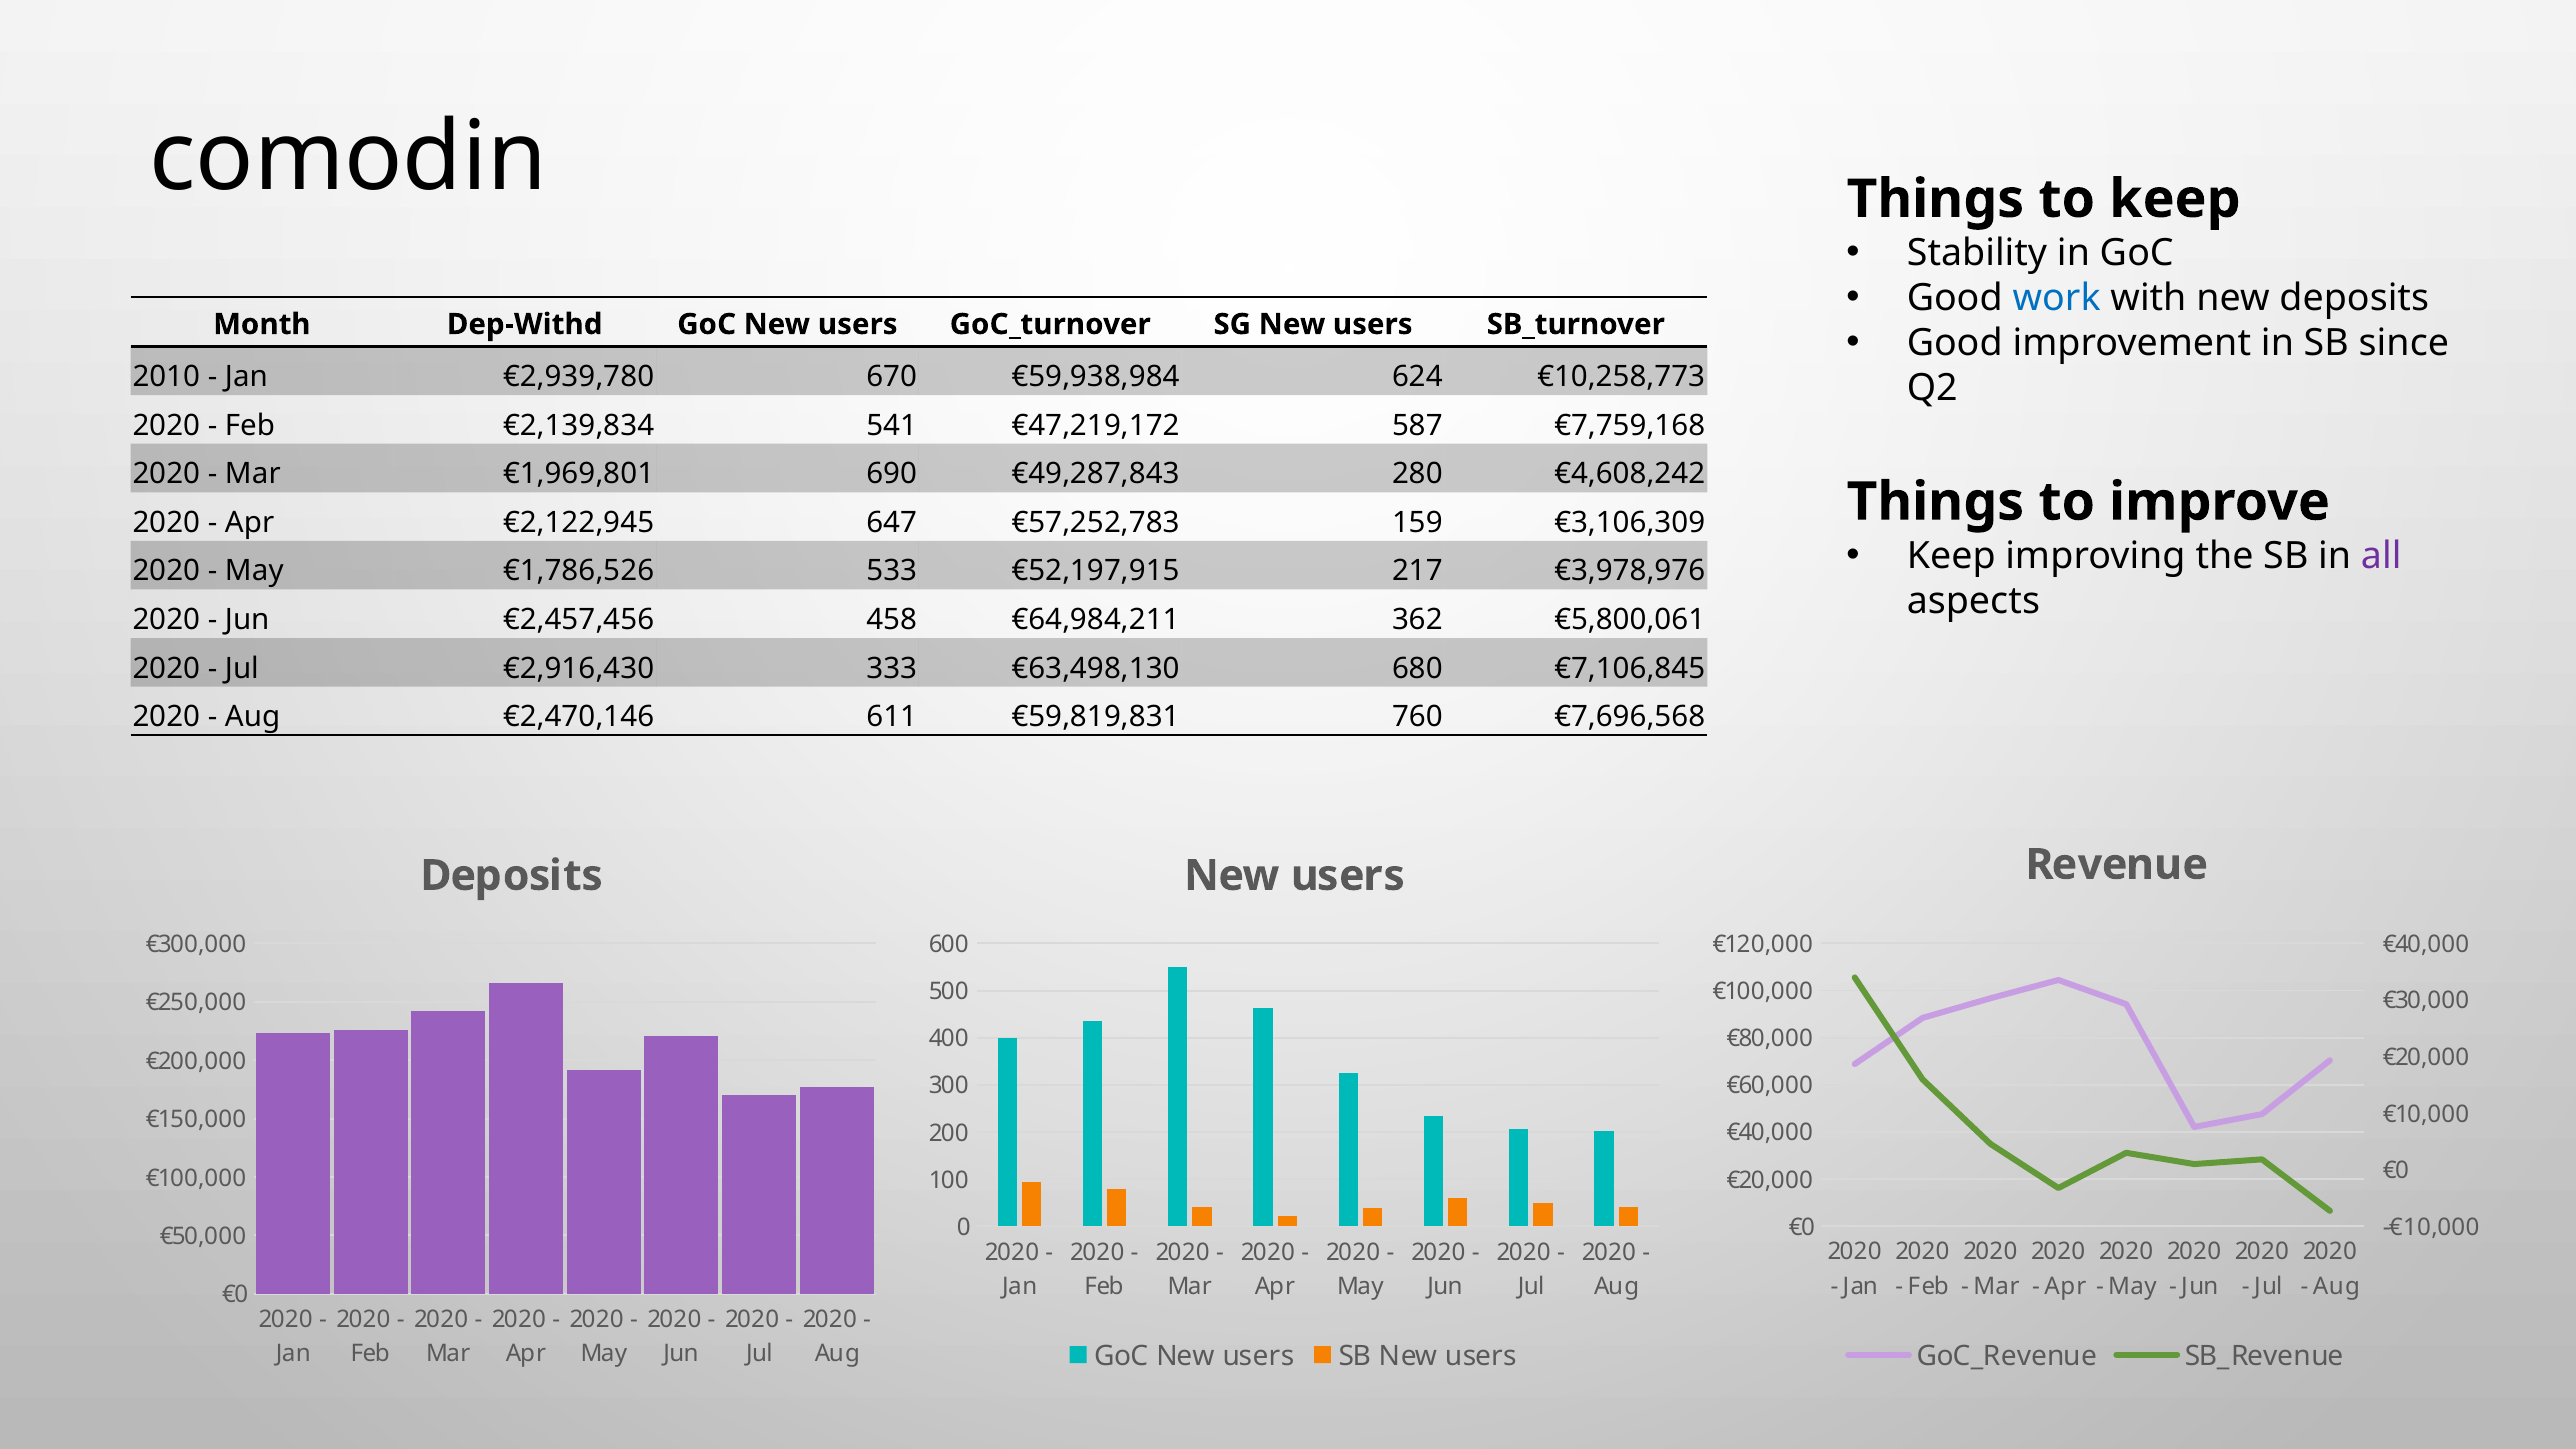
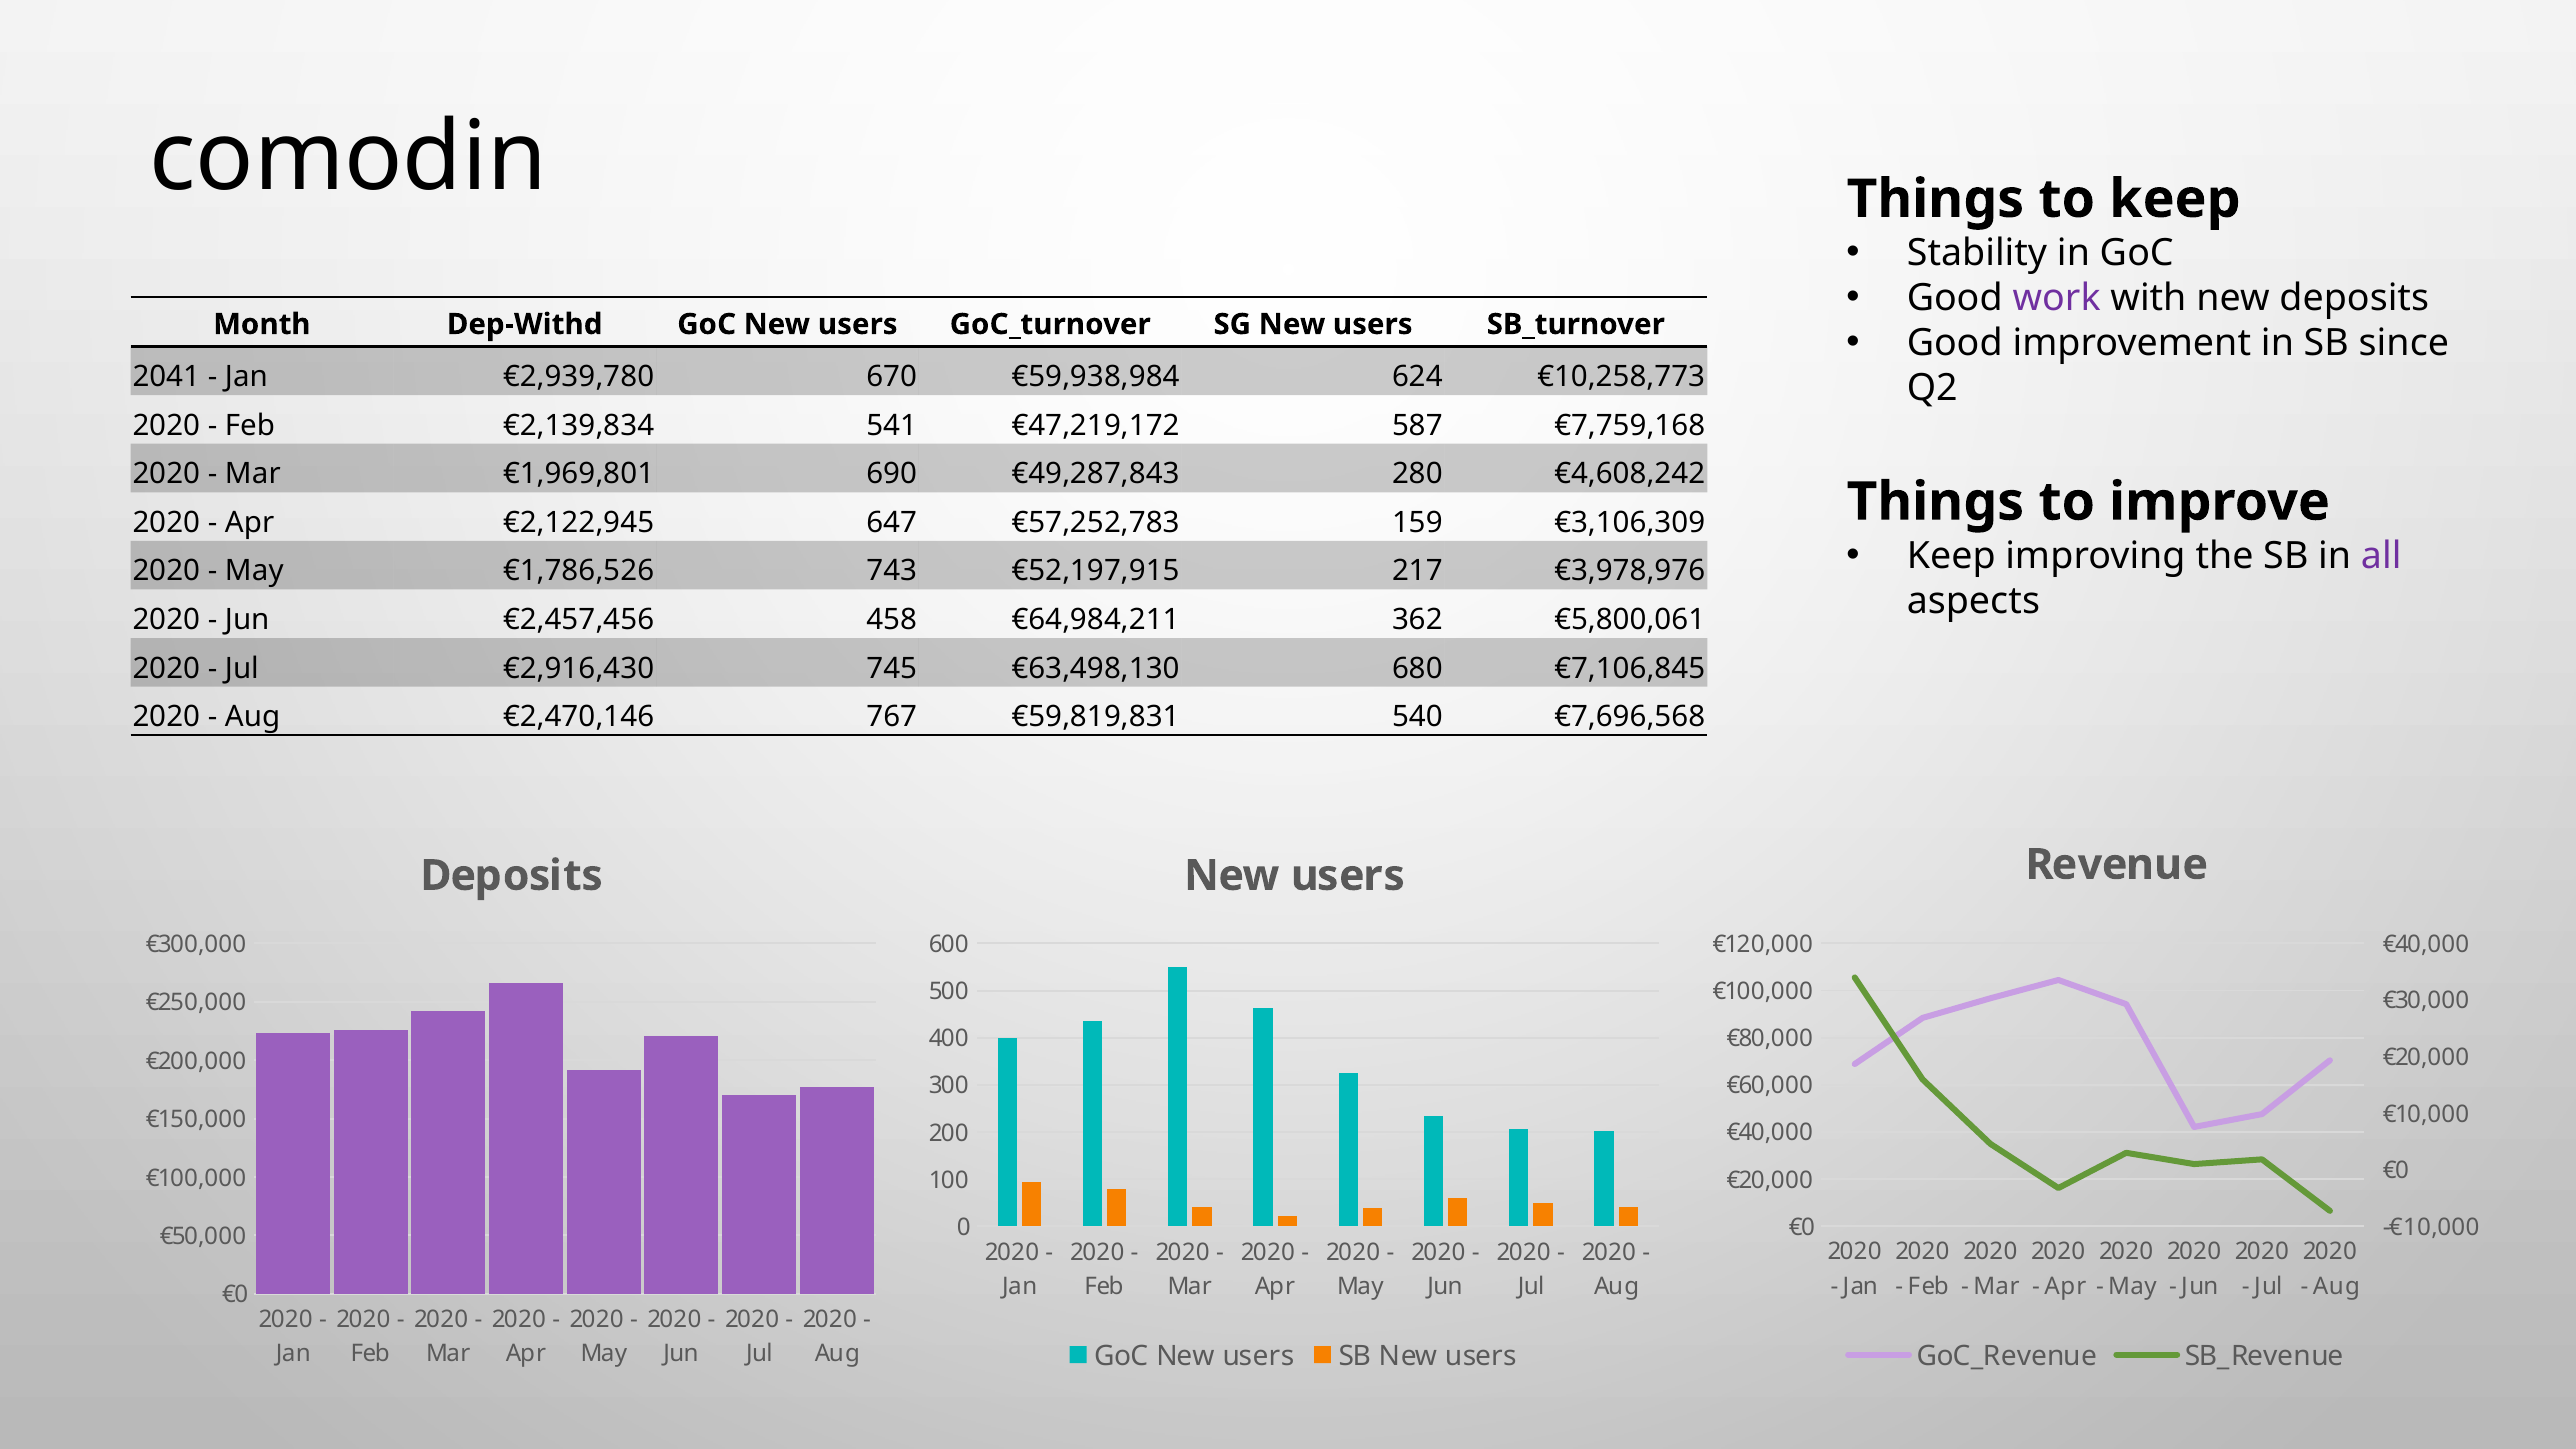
work colour: blue -> purple
2010: 2010 -> 2041
533: 533 -> 743
333: 333 -> 745
611: 611 -> 767
760: 760 -> 540
